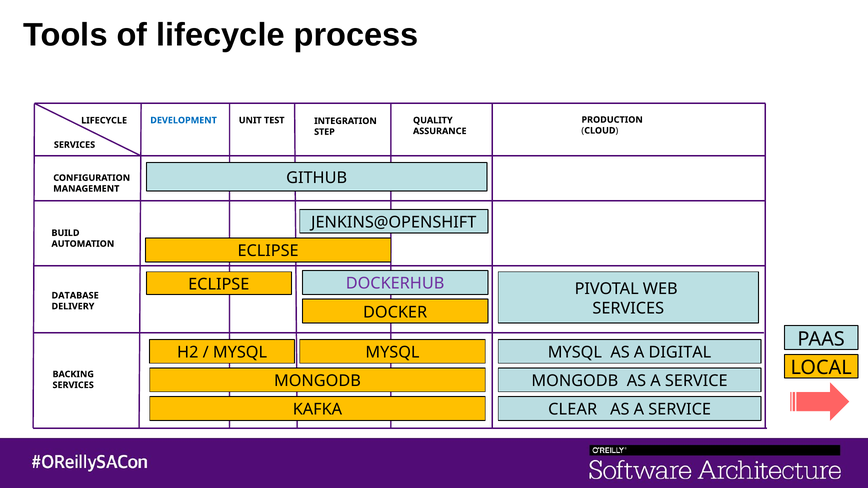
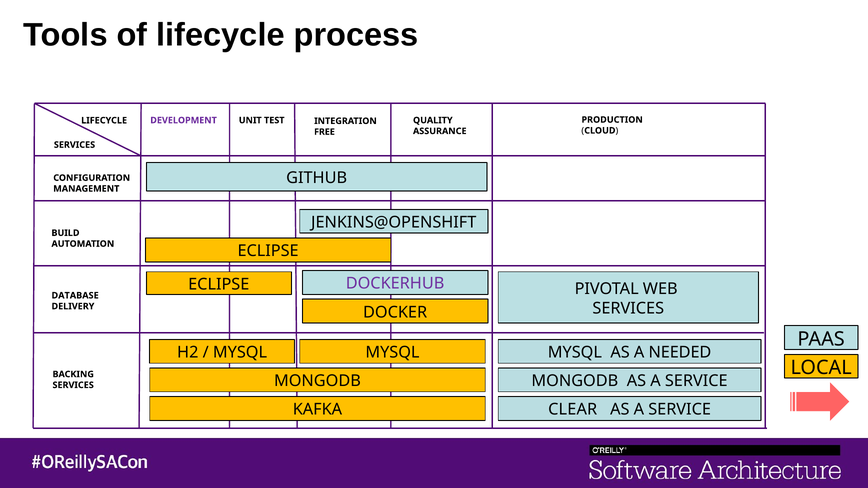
DEVELOPMENT colour: blue -> purple
STEP: STEP -> FREE
DIGITAL: DIGITAL -> NEEDED
